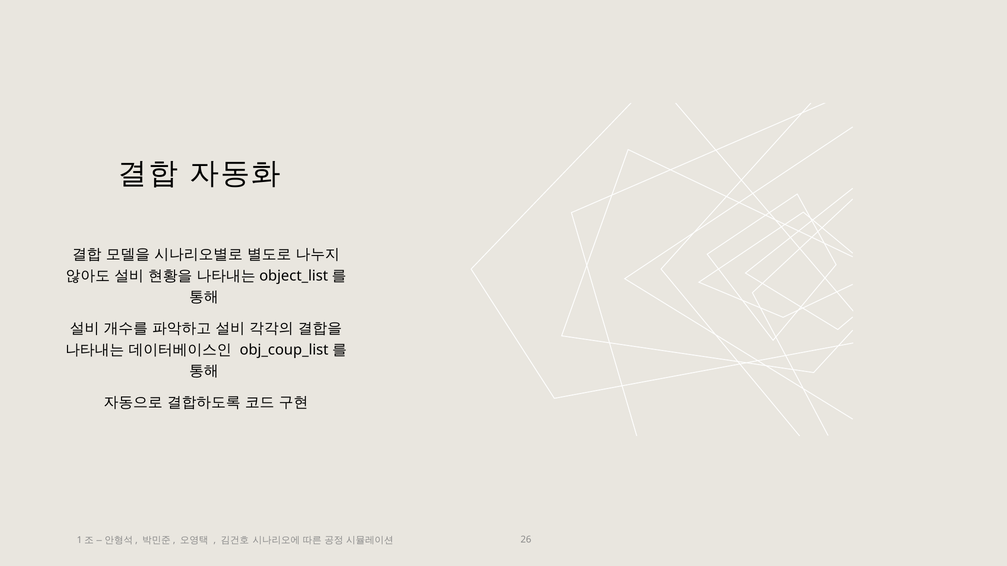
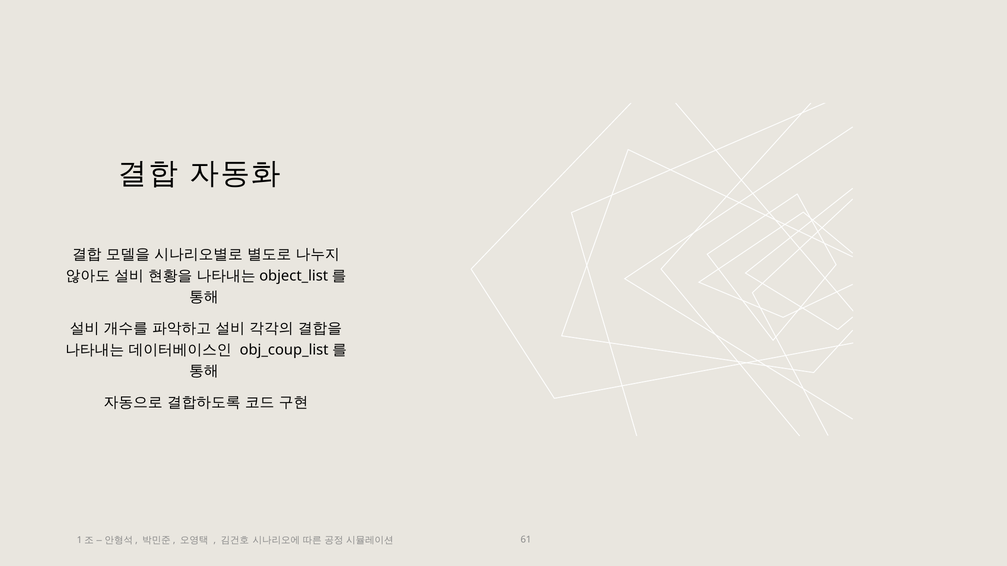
26: 26 -> 61
